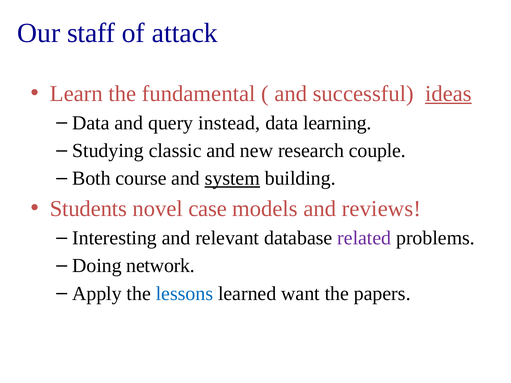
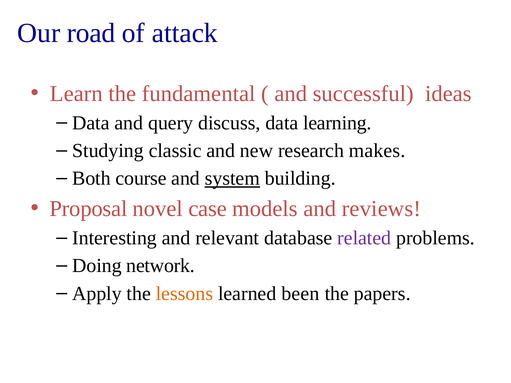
staff: staff -> road
ideas underline: present -> none
instead: instead -> discuss
couple: couple -> makes
Students: Students -> Proposal
lessons colour: blue -> orange
want: want -> been
